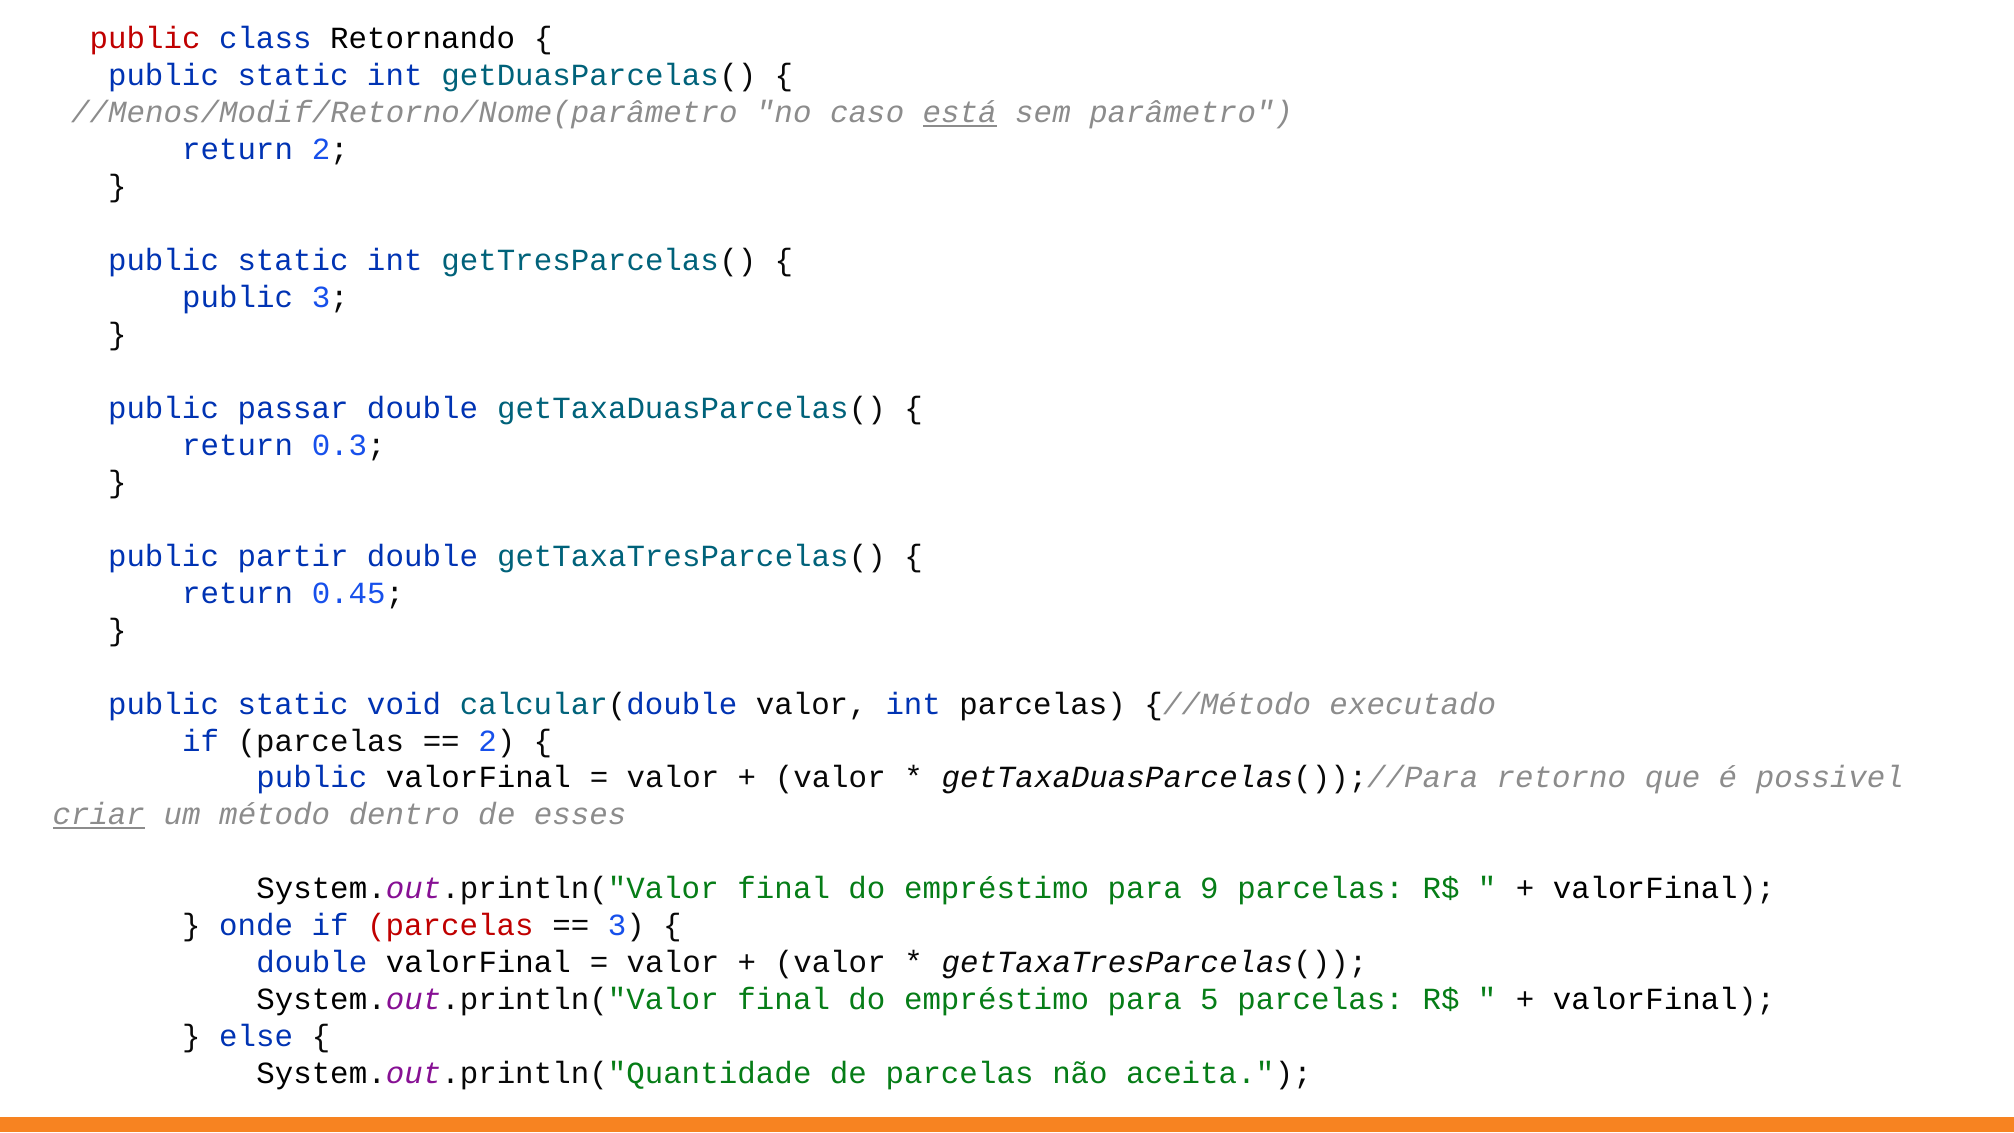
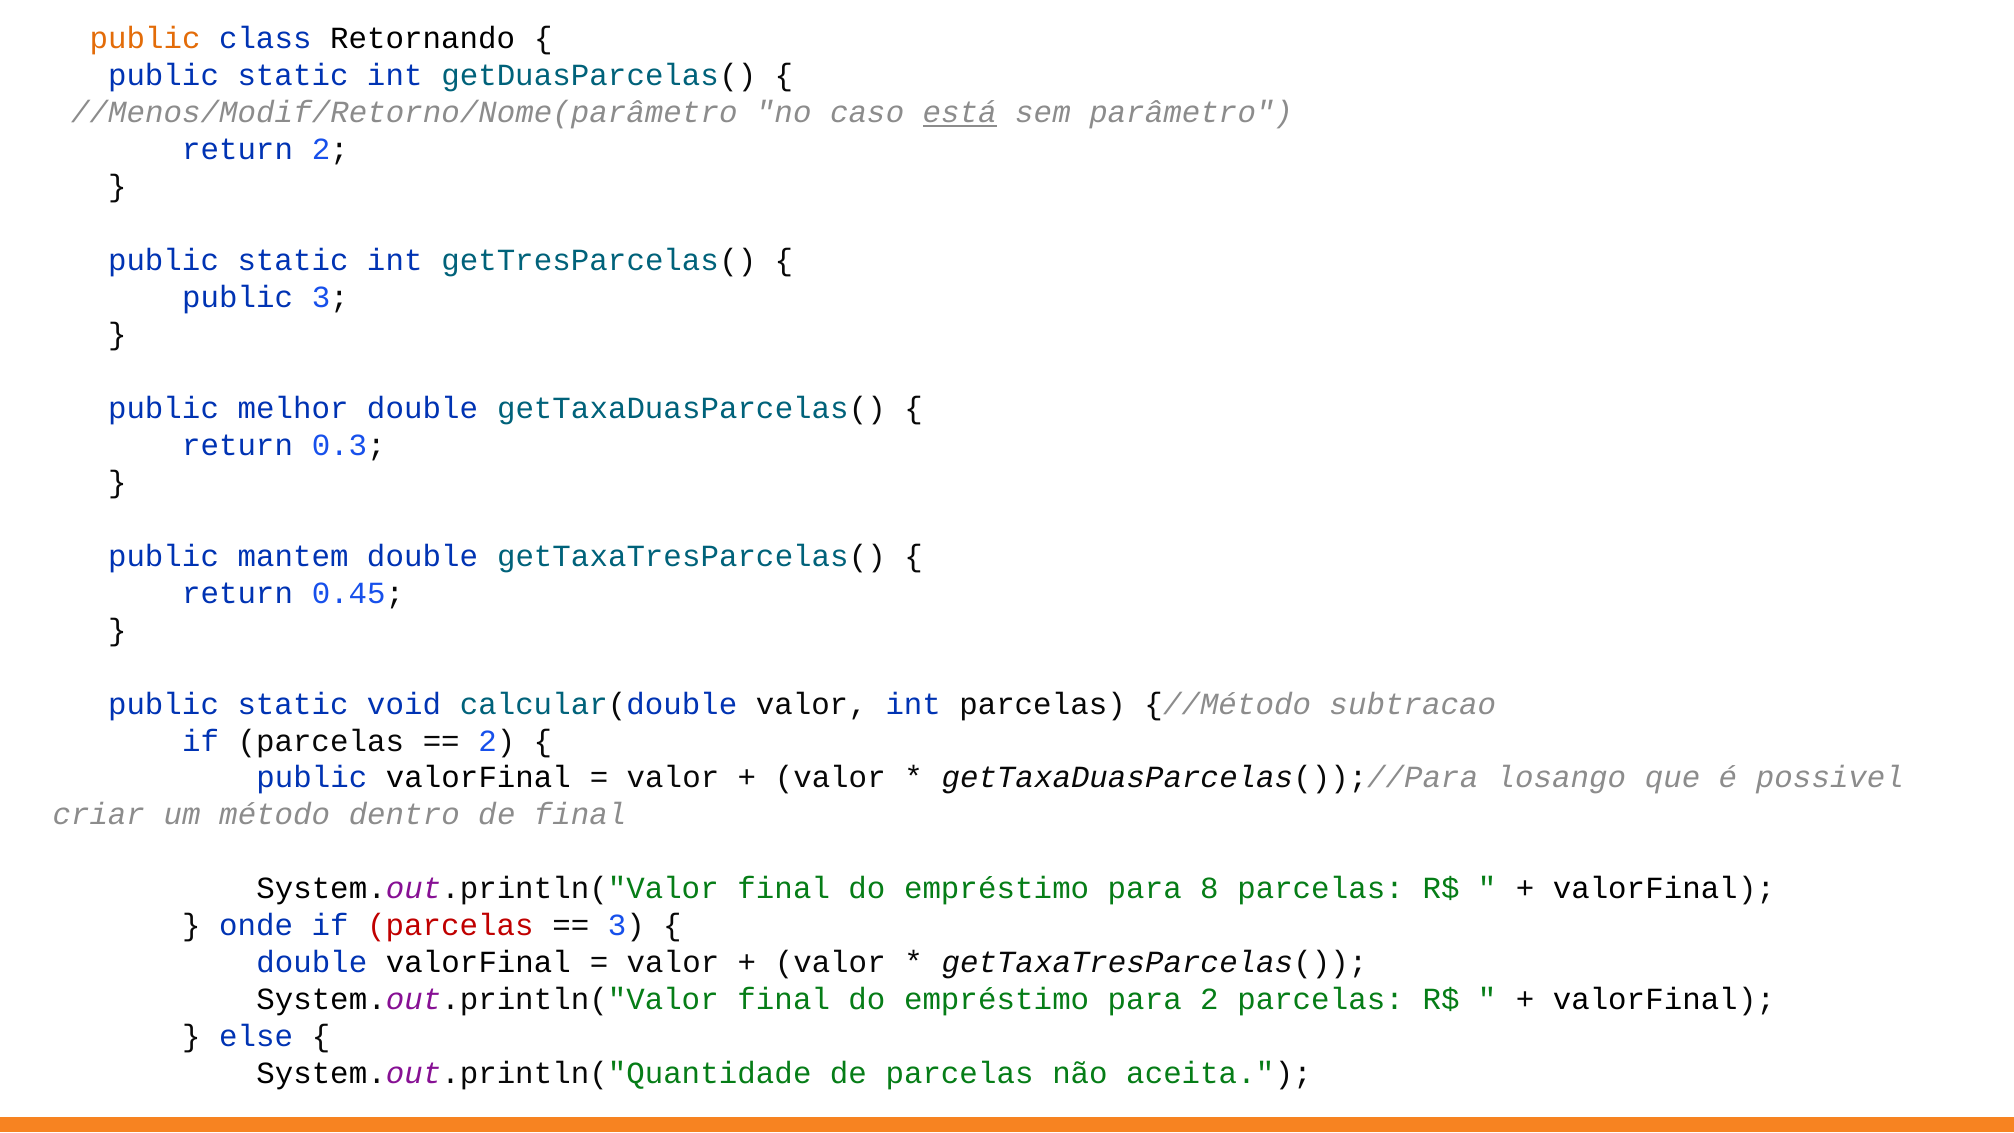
public at (145, 39) colour: red -> orange
passar: passar -> melhor
partir: partir -> mantem
executado: executado -> subtracao
retorno: retorno -> losango
criar underline: present -> none
de esses: esses -> final
9: 9 -> 8
para 5: 5 -> 2
